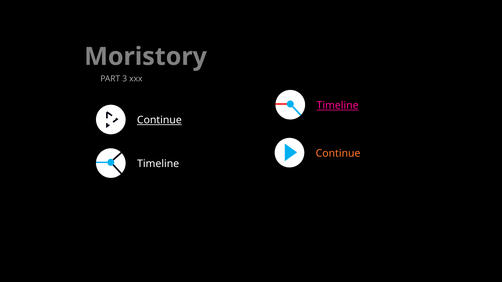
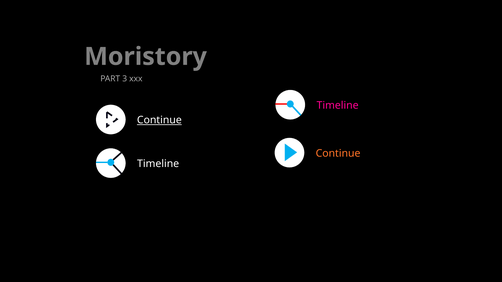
Timeline at (338, 106) underline: present -> none
